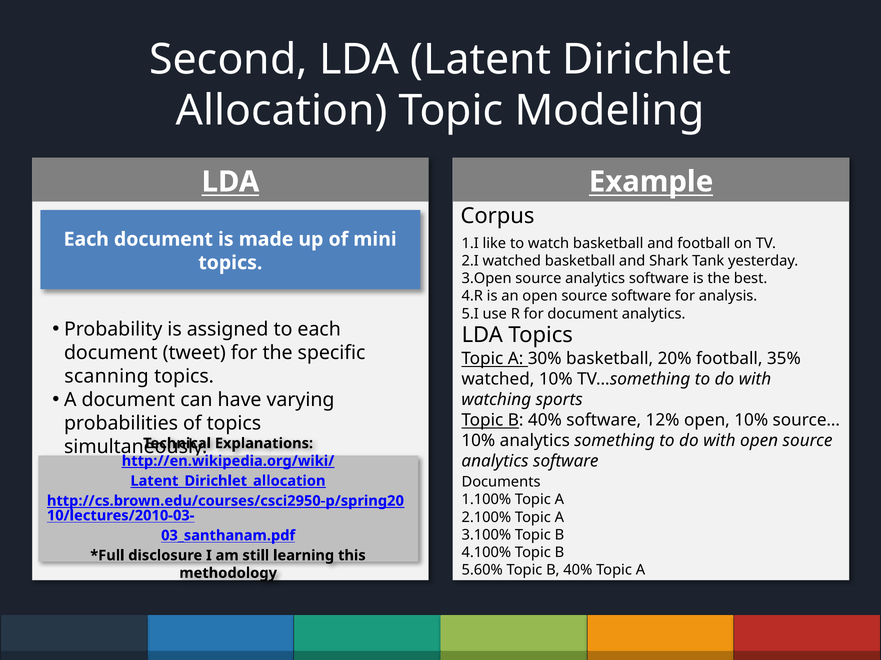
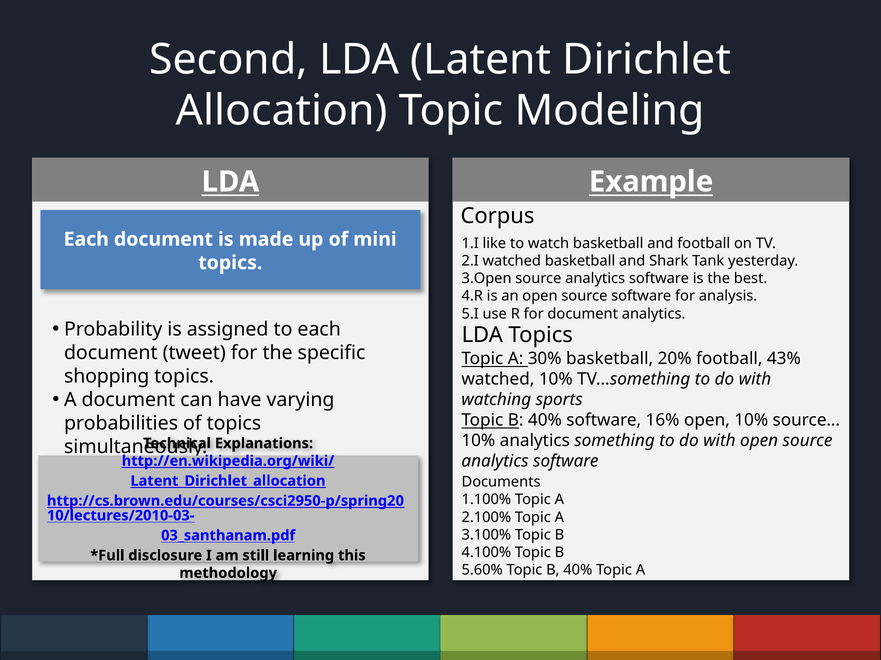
35%: 35% -> 43%
scanning: scanning -> shopping
12%: 12% -> 16%
